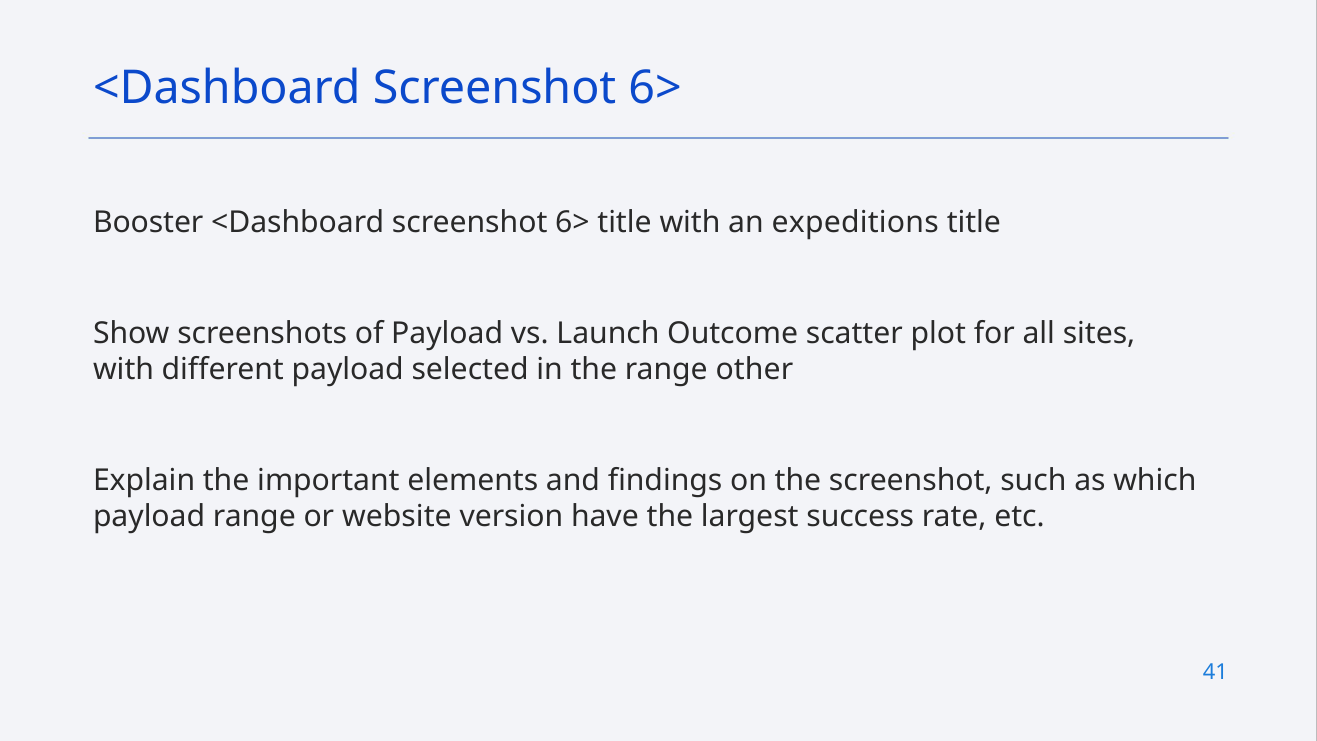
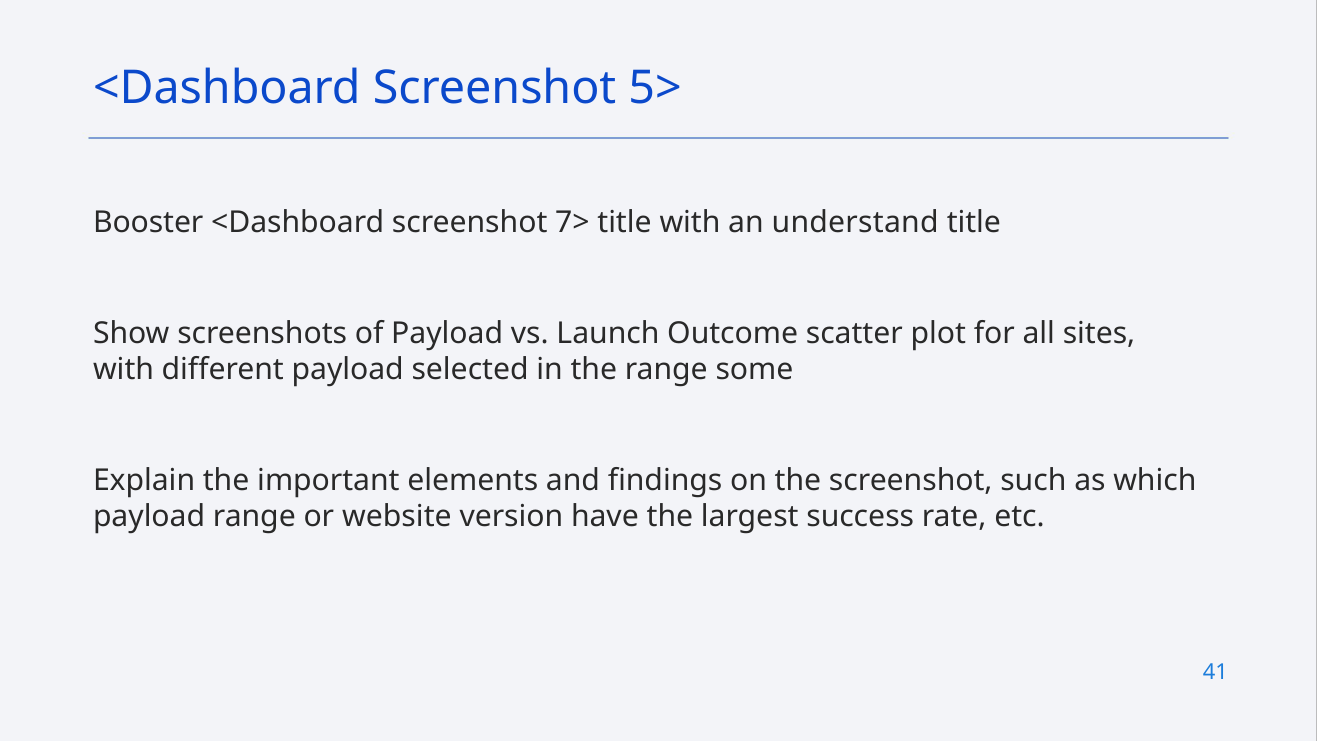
6> at (655, 88): 6> -> 5>
6> at (572, 222): 6> -> 7>
expeditions: expeditions -> understand
other: other -> some
